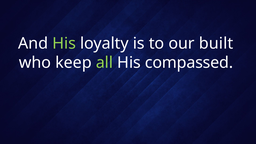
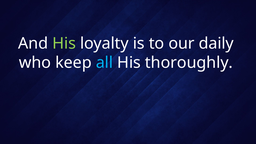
built: built -> daily
all colour: light green -> light blue
compassed: compassed -> thoroughly
